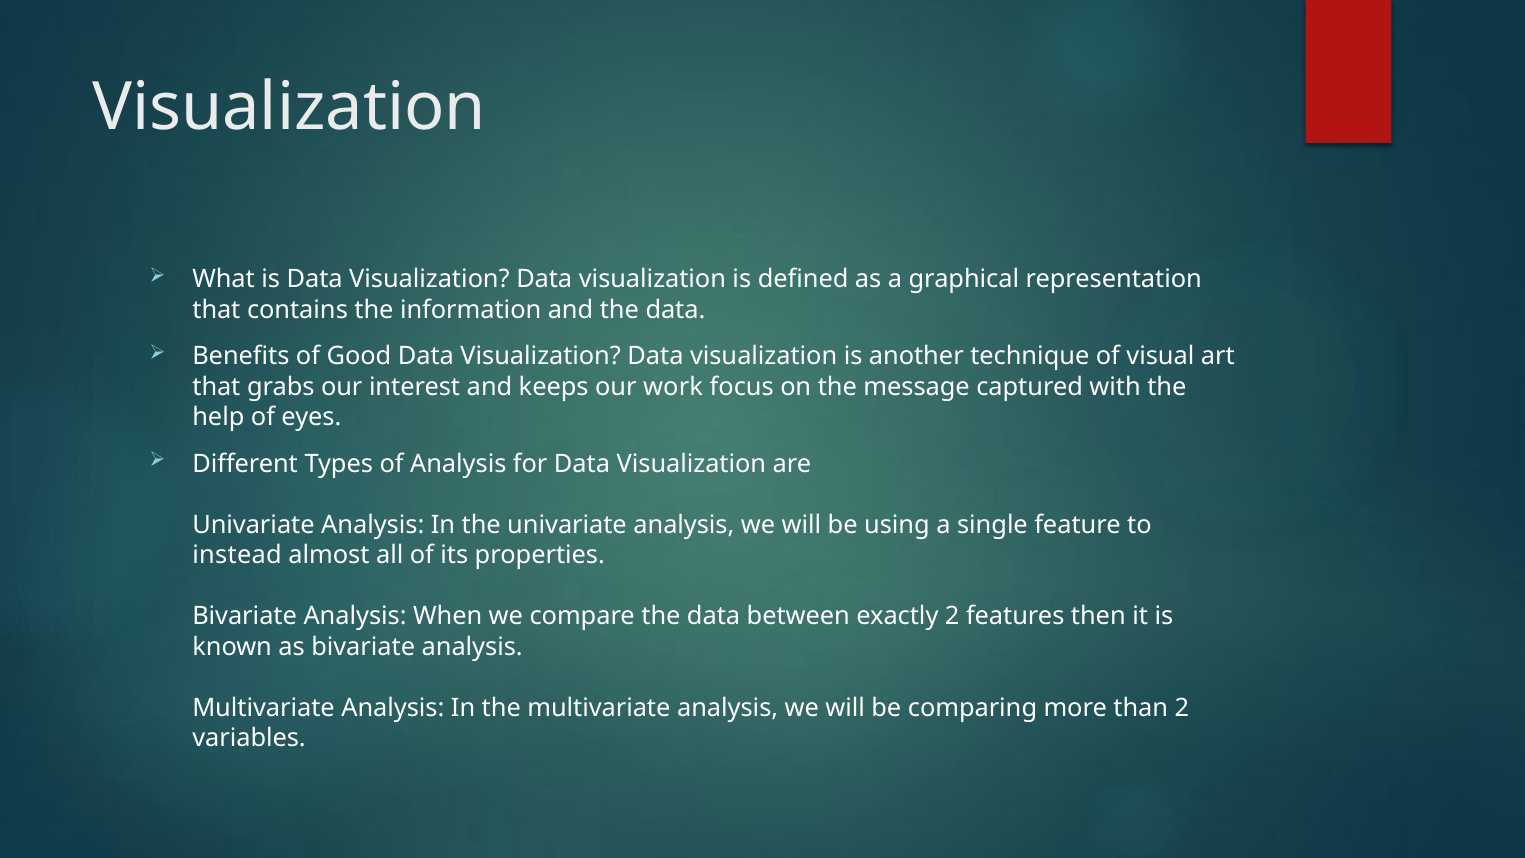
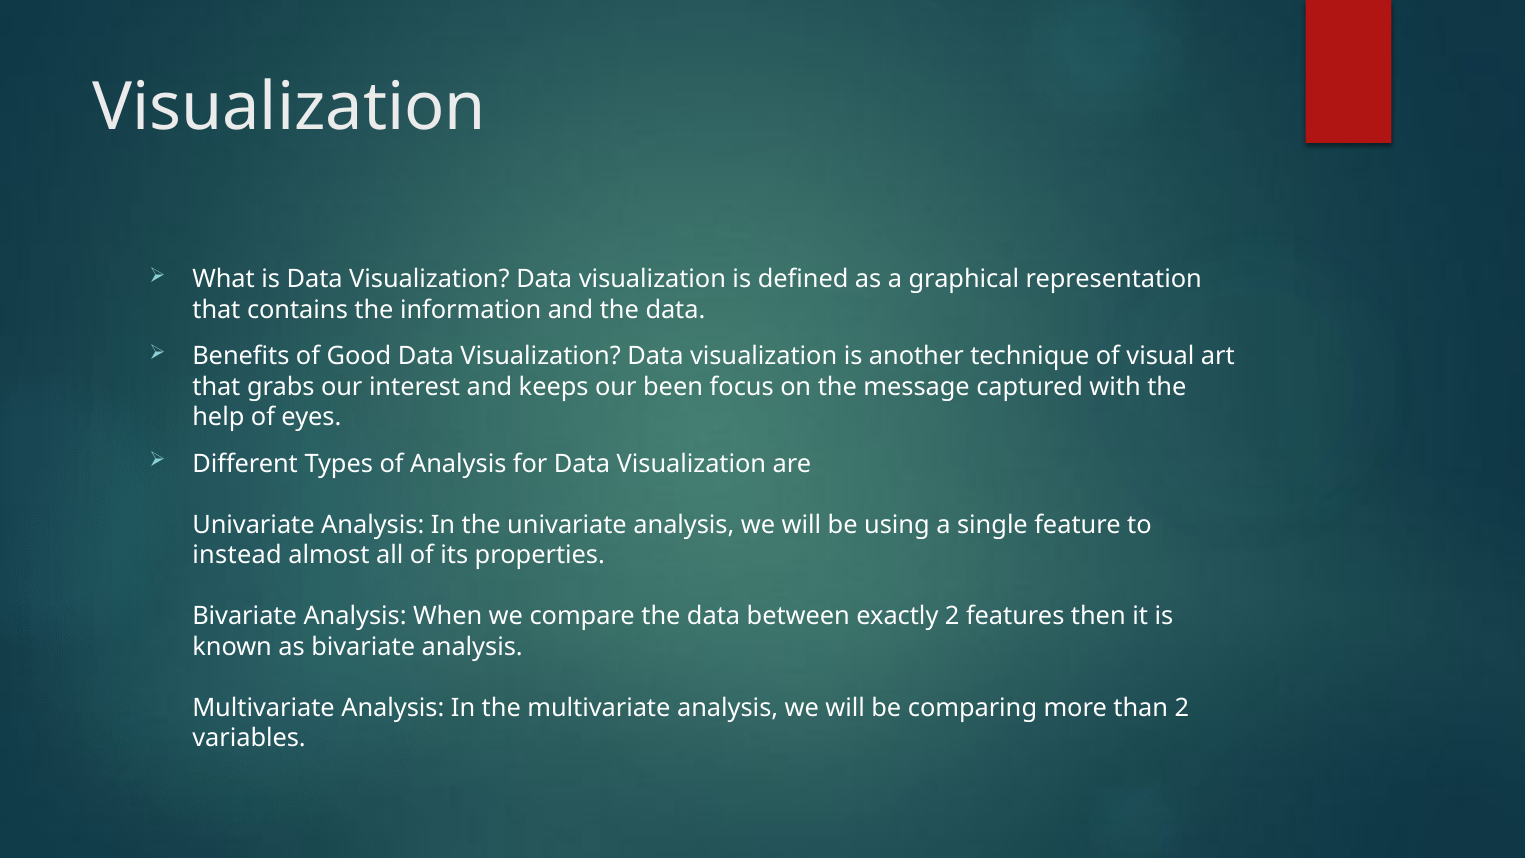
work: work -> been
